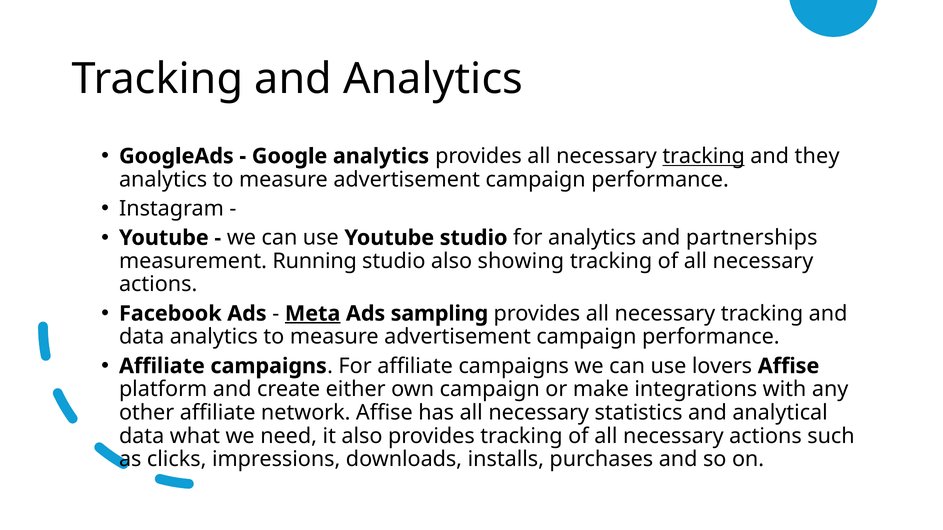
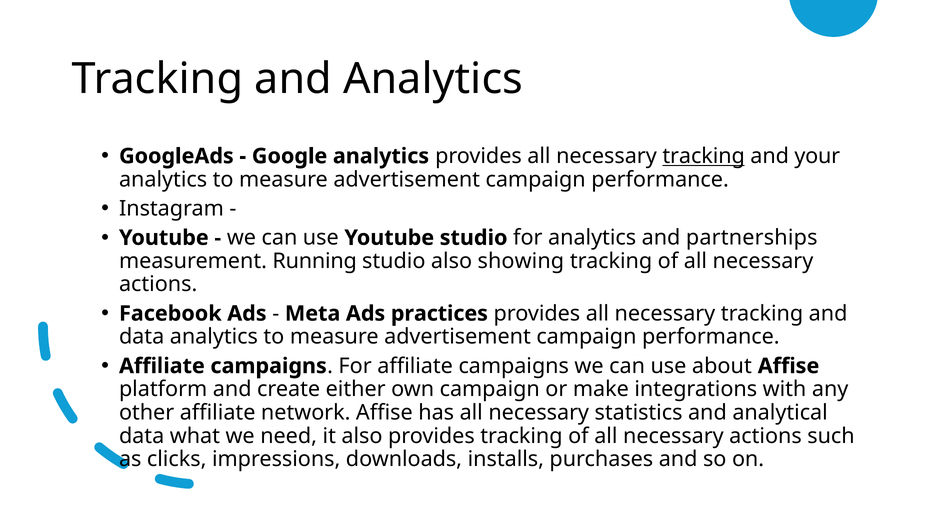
they: they -> your
Meta underline: present -> none
sampling: sampling -> practices
lovers: lovers -> about
